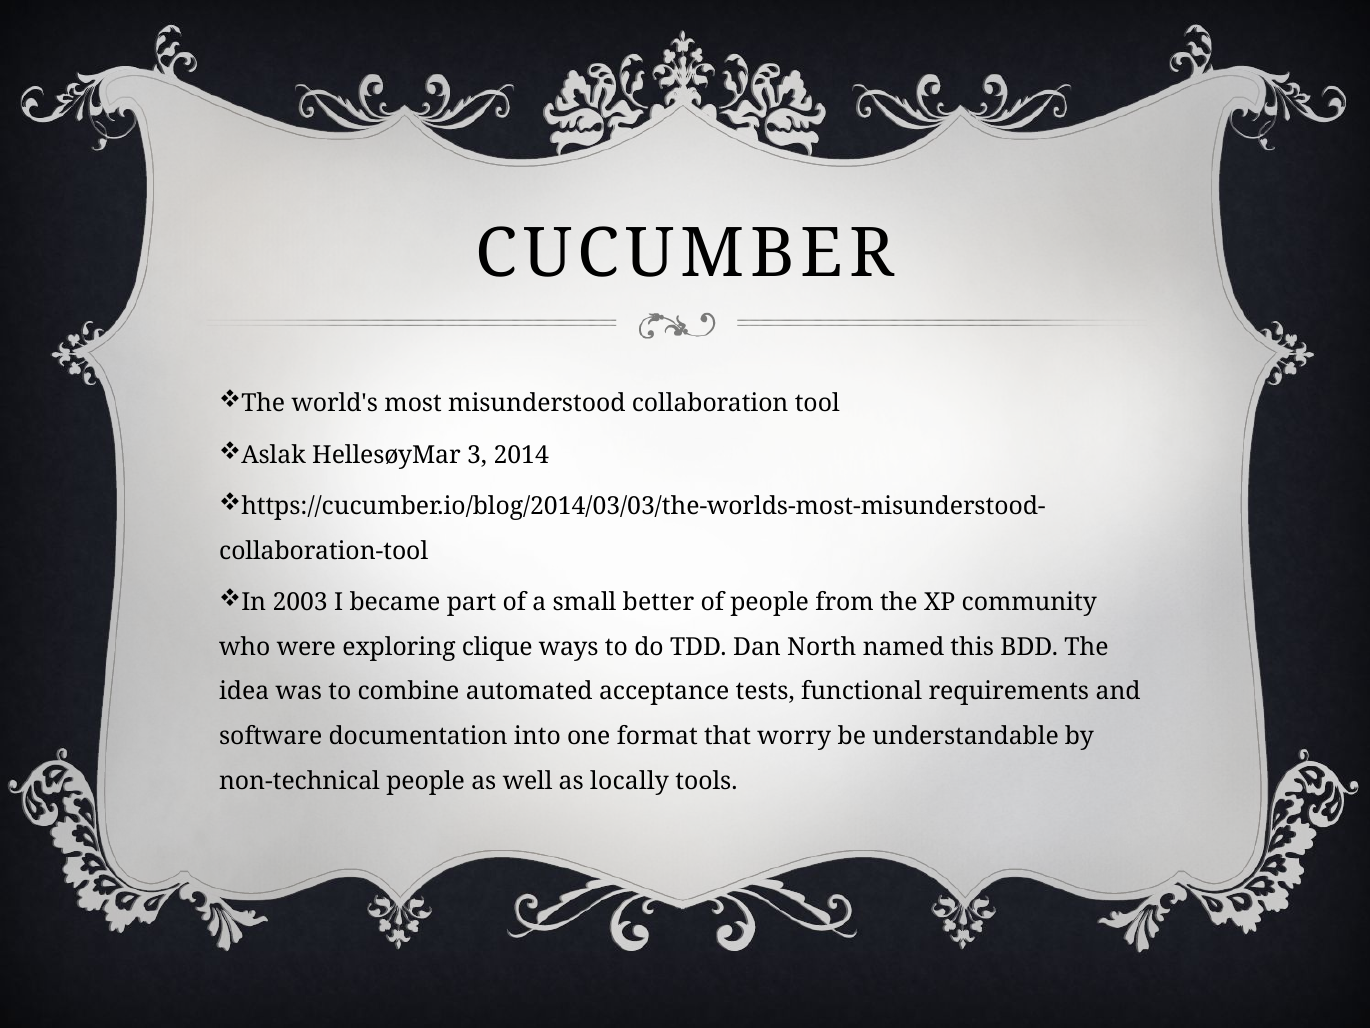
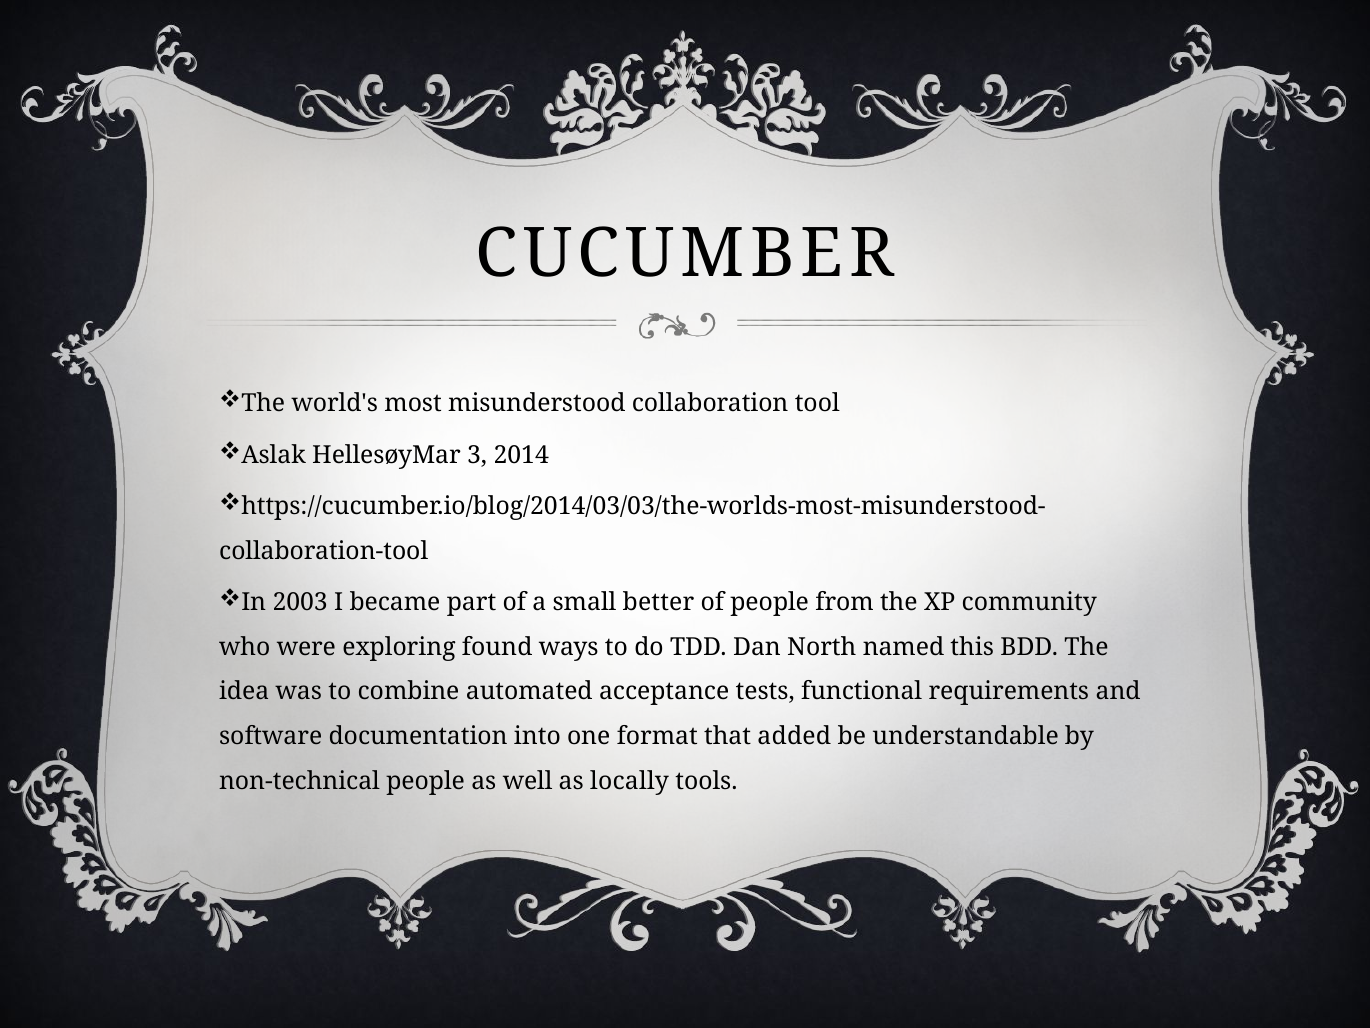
clique: clique -> found
worry: worry -> added
